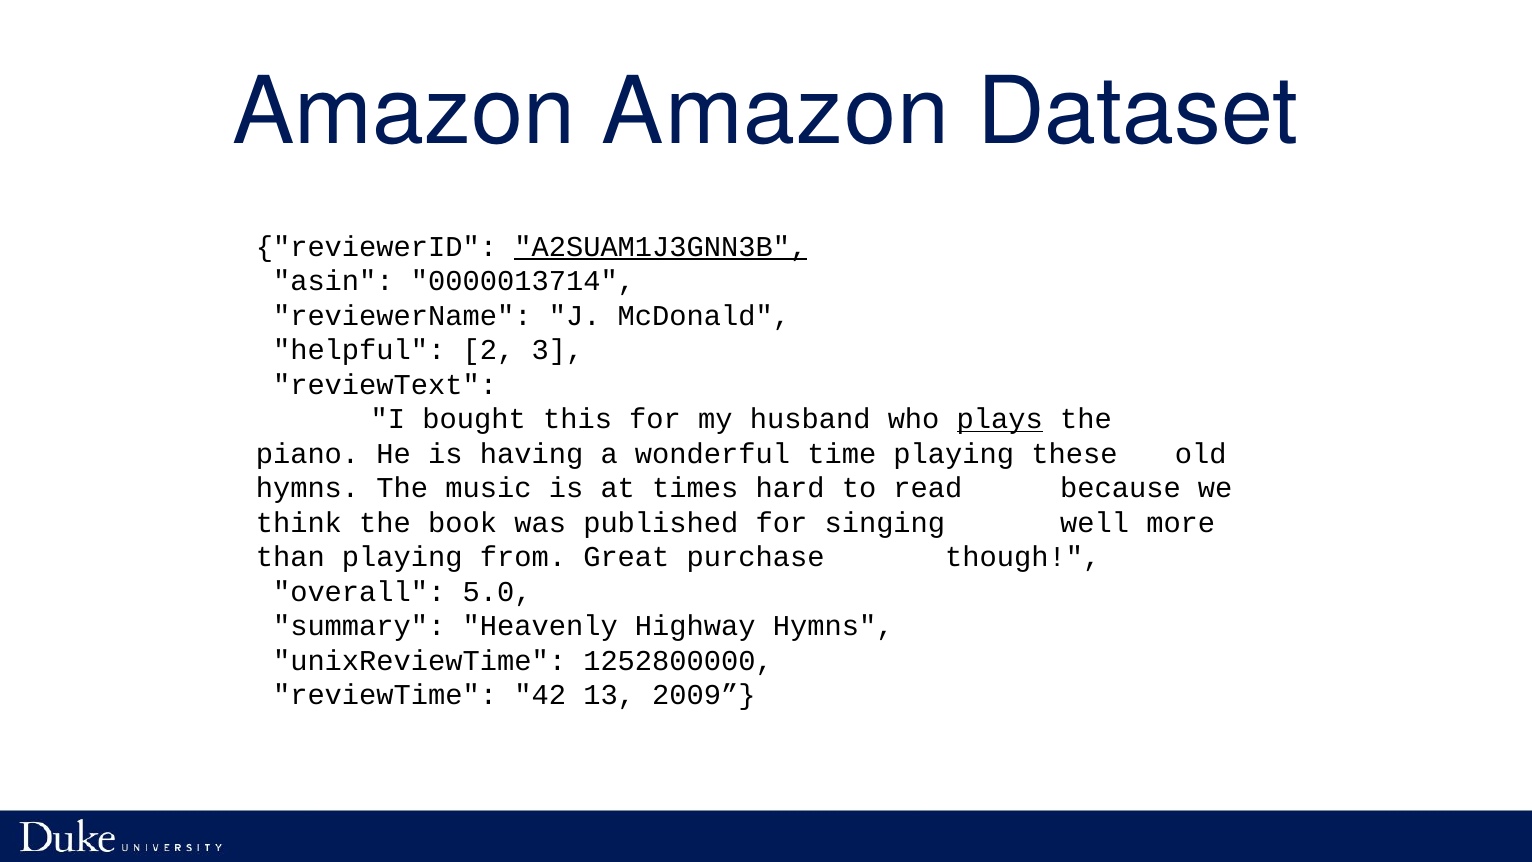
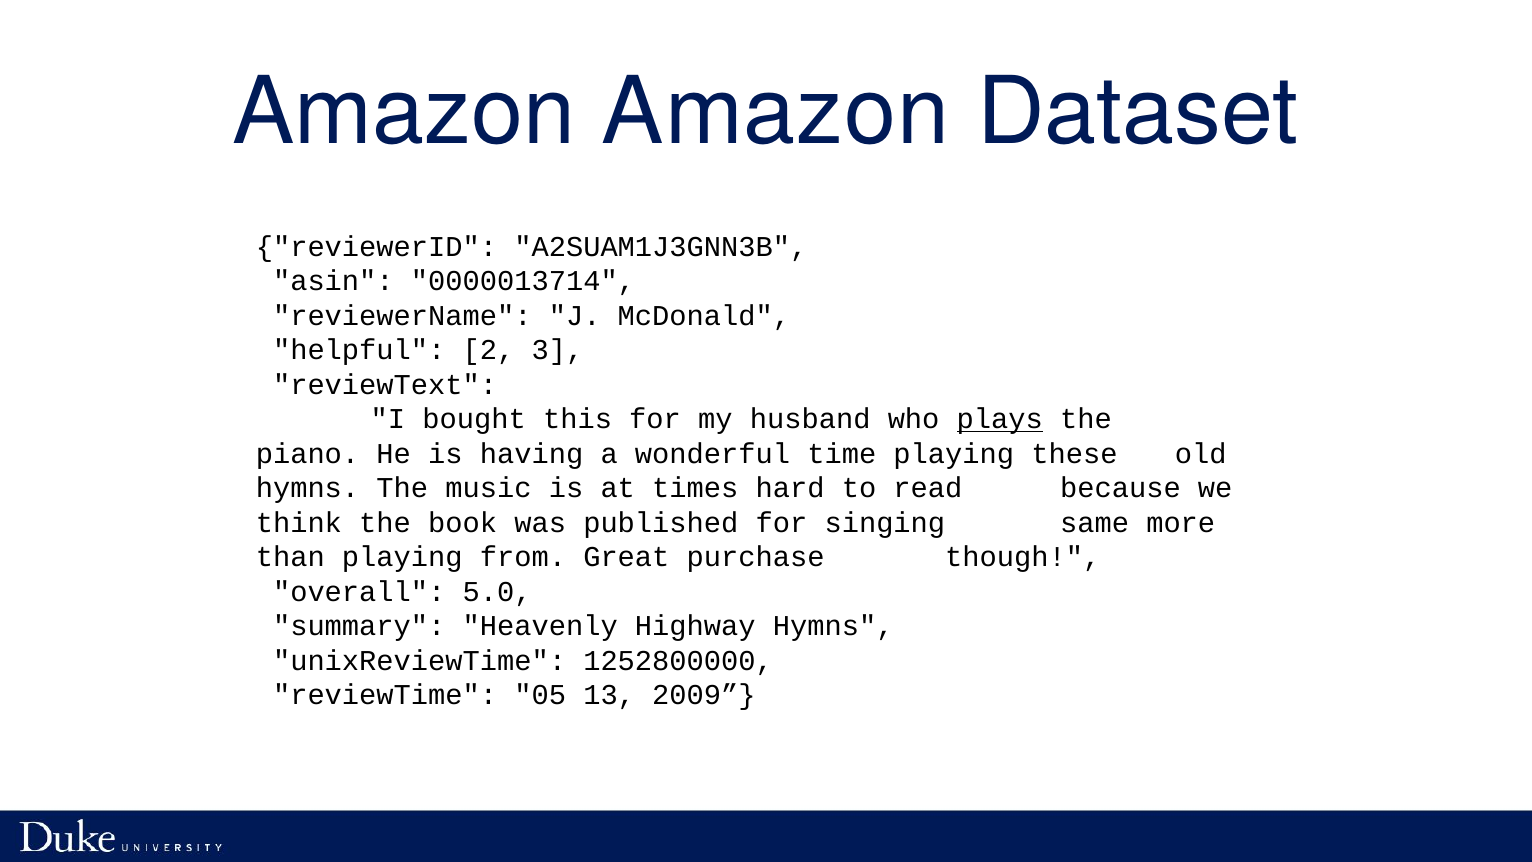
A2SUAM1J3GNN3B underline: present -> none
well: well -> same
42: 42 -> 05
